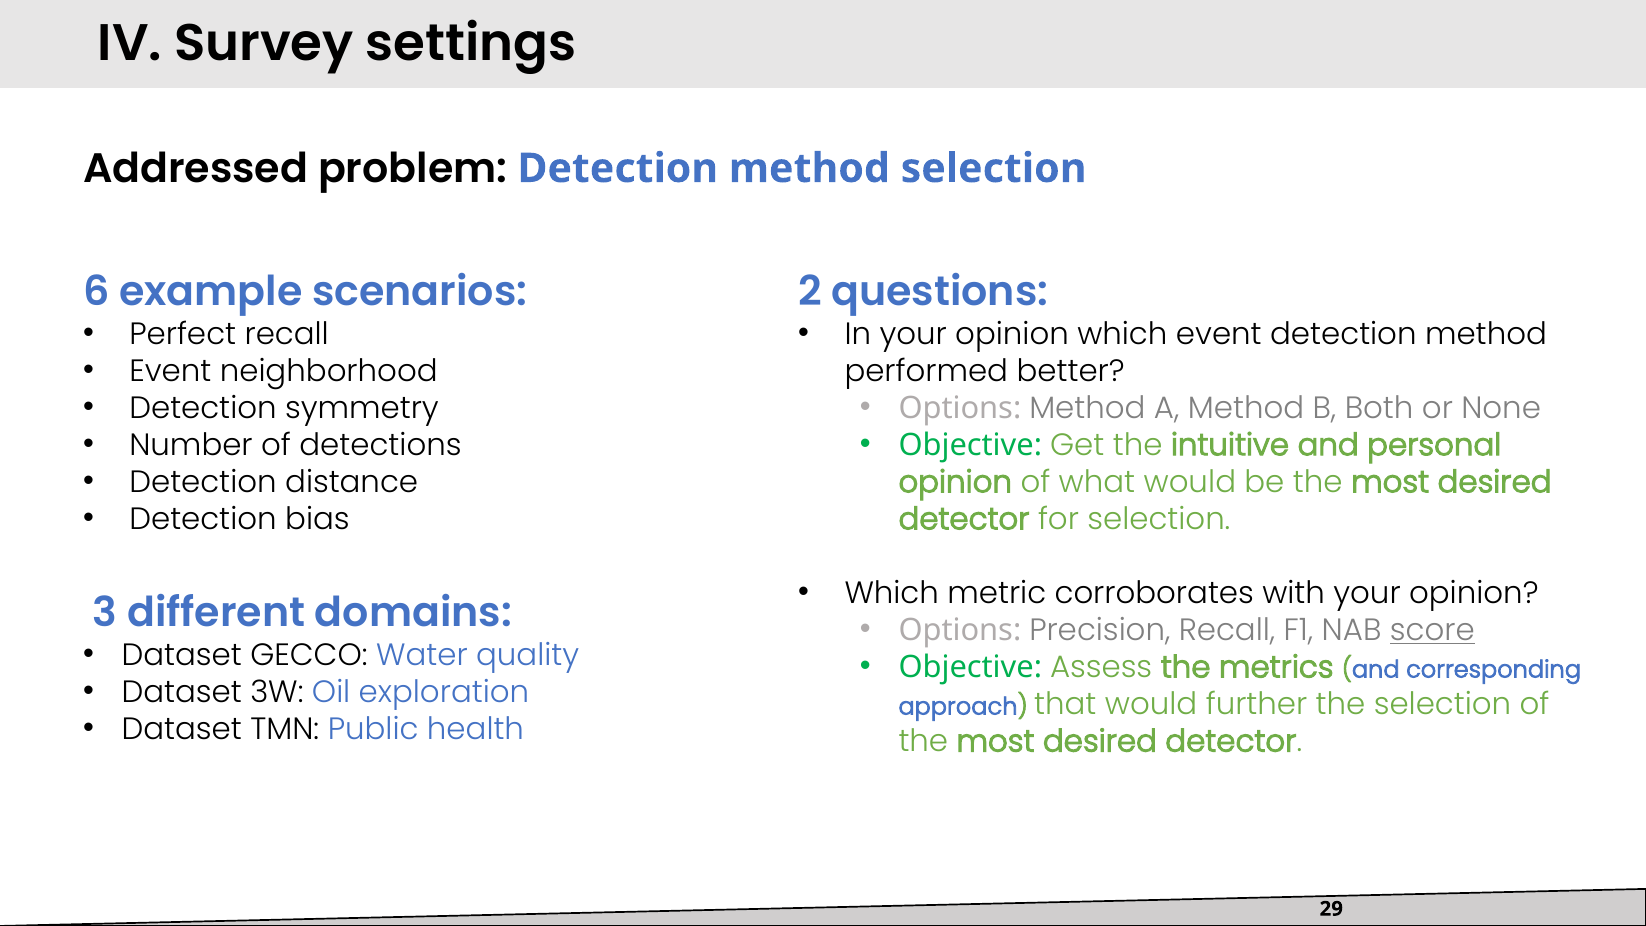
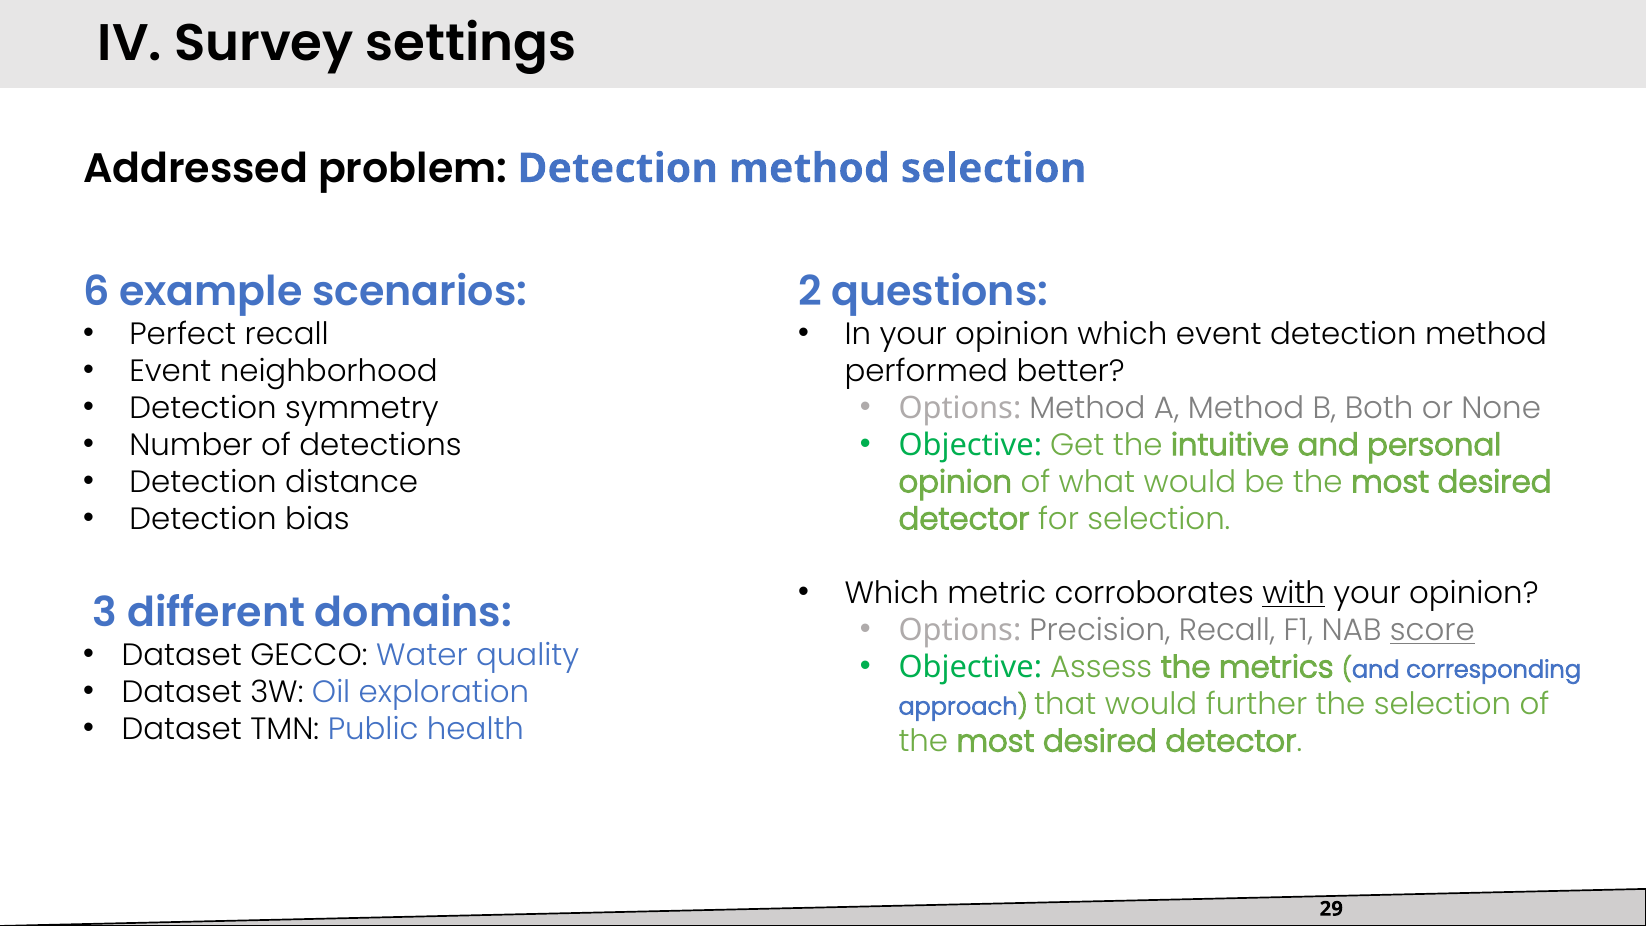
with underline: none -> present
